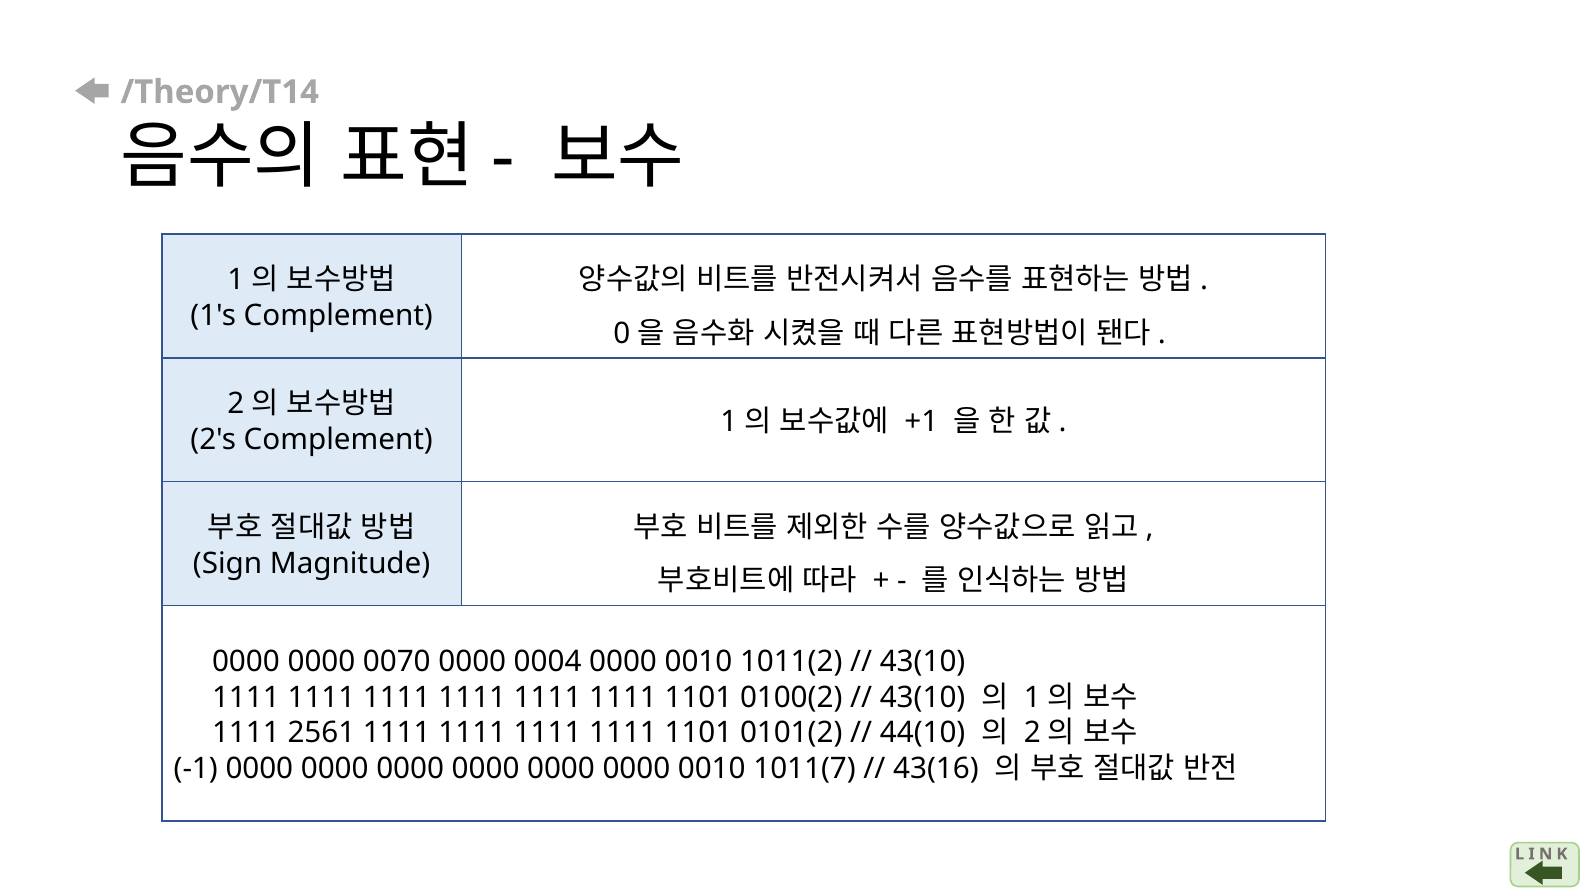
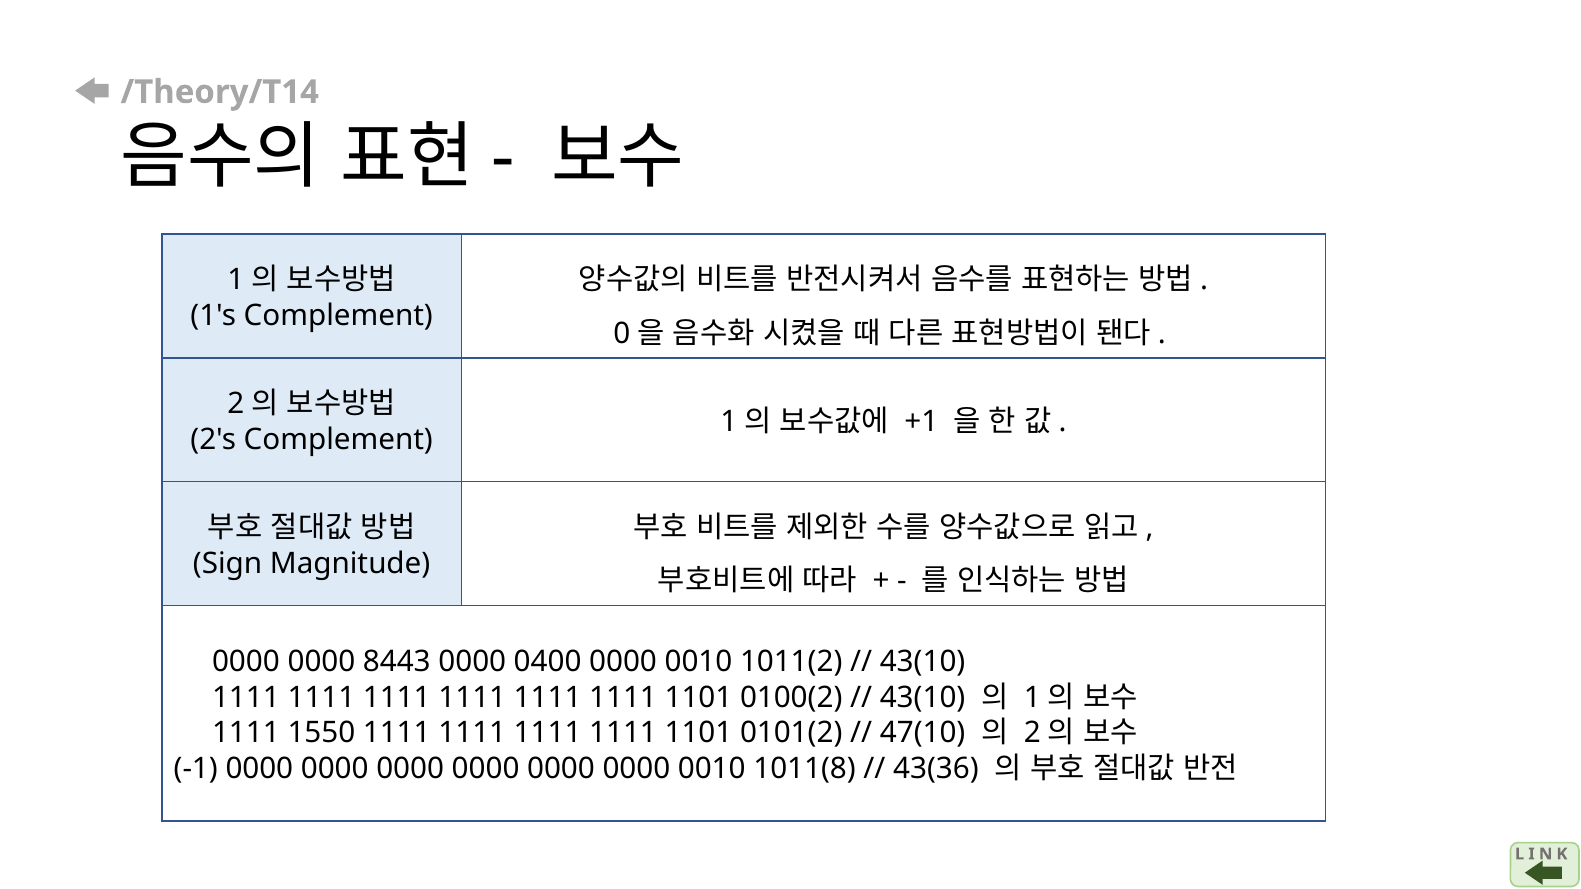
0070: 0070 -> 8443
0004: 0004 -> 0400
2561: 2561 -> 1550
44(10: 44(10 -> 47(10
1011(7: 1011(7 -> 1011(8
43(16: 43(16 -> 43(36
